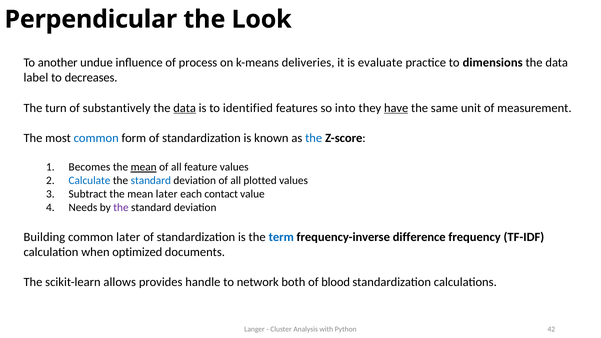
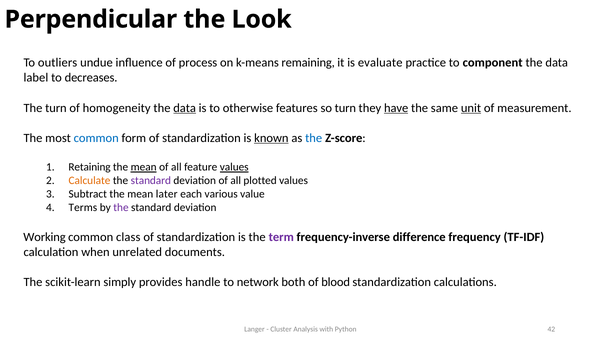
another: another -> outliers
deliveries: deliveries -> remaining
dimensions: dimensions -> component
substantively: substantively -> homogeneity
identified: identified -> otherwise
so into: into -> turn
unit underline: none -> present
known underline: none -> present
Becomes: Becomes -> Retaining
values at (234, 167) underline: none -> present
Calculate colour: blue -> orange
standard at (151, 181) colour: blue -> purple
contact: contact -> various
Needs: Needs -> Terms
Building: Building -> Working
common later: later -> class
term colour: blue -> purple
optimized: optimized -> unrelated
allows: allows -> simply
